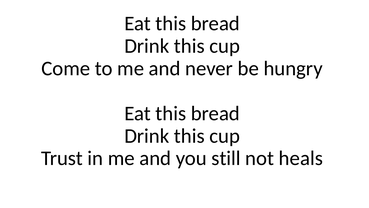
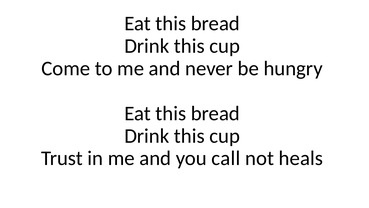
still: still -> call
